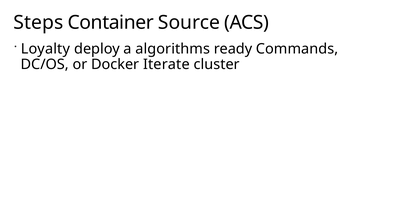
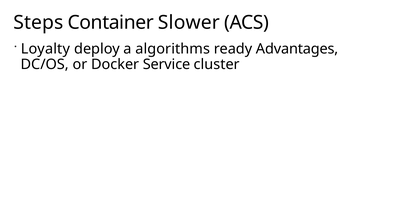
Source: Source -> Slower
Commands: Commands -> Advantages
Iterate: Iterate -> Service
